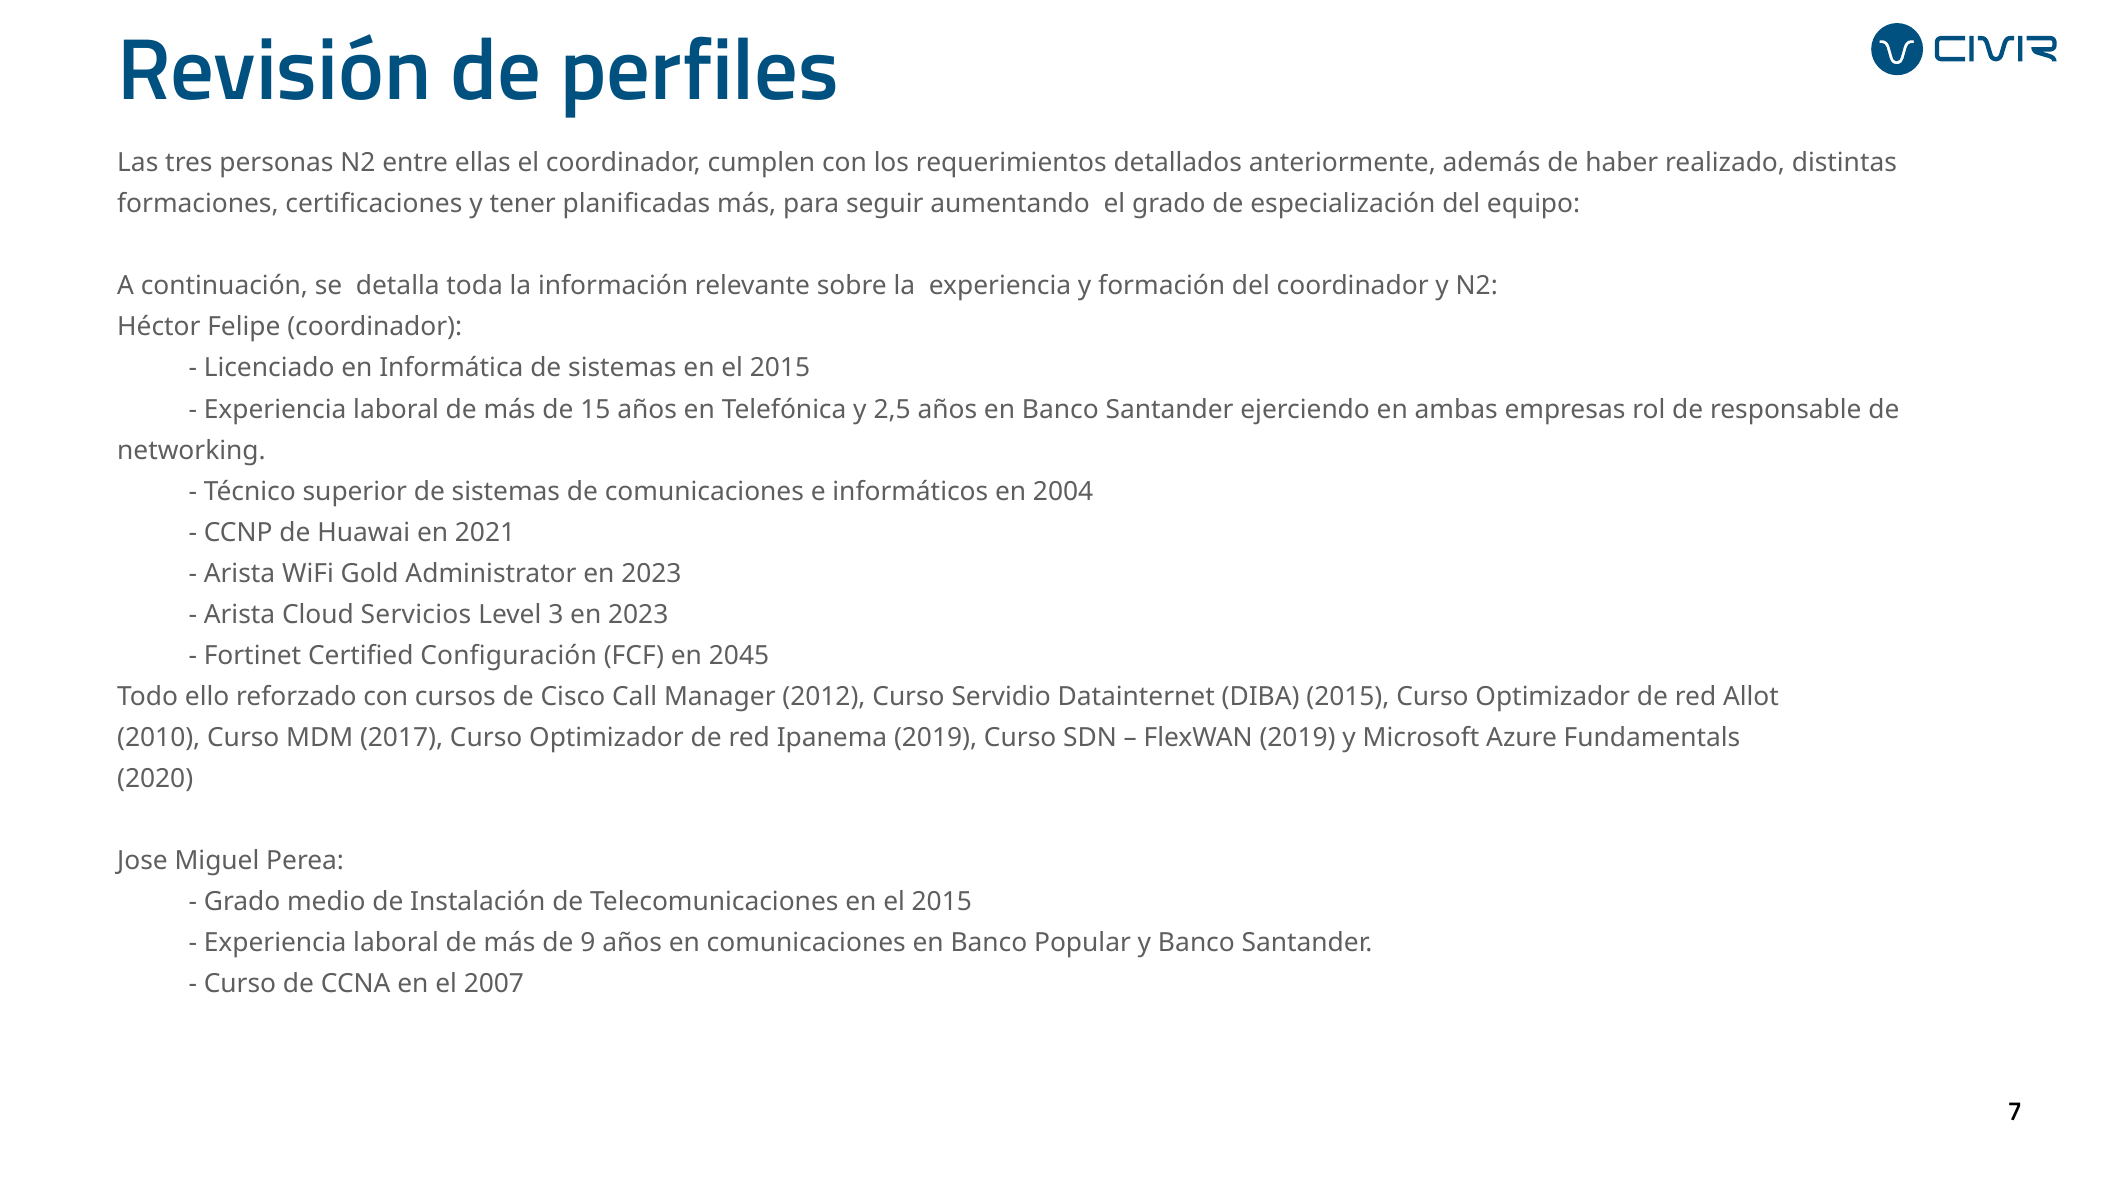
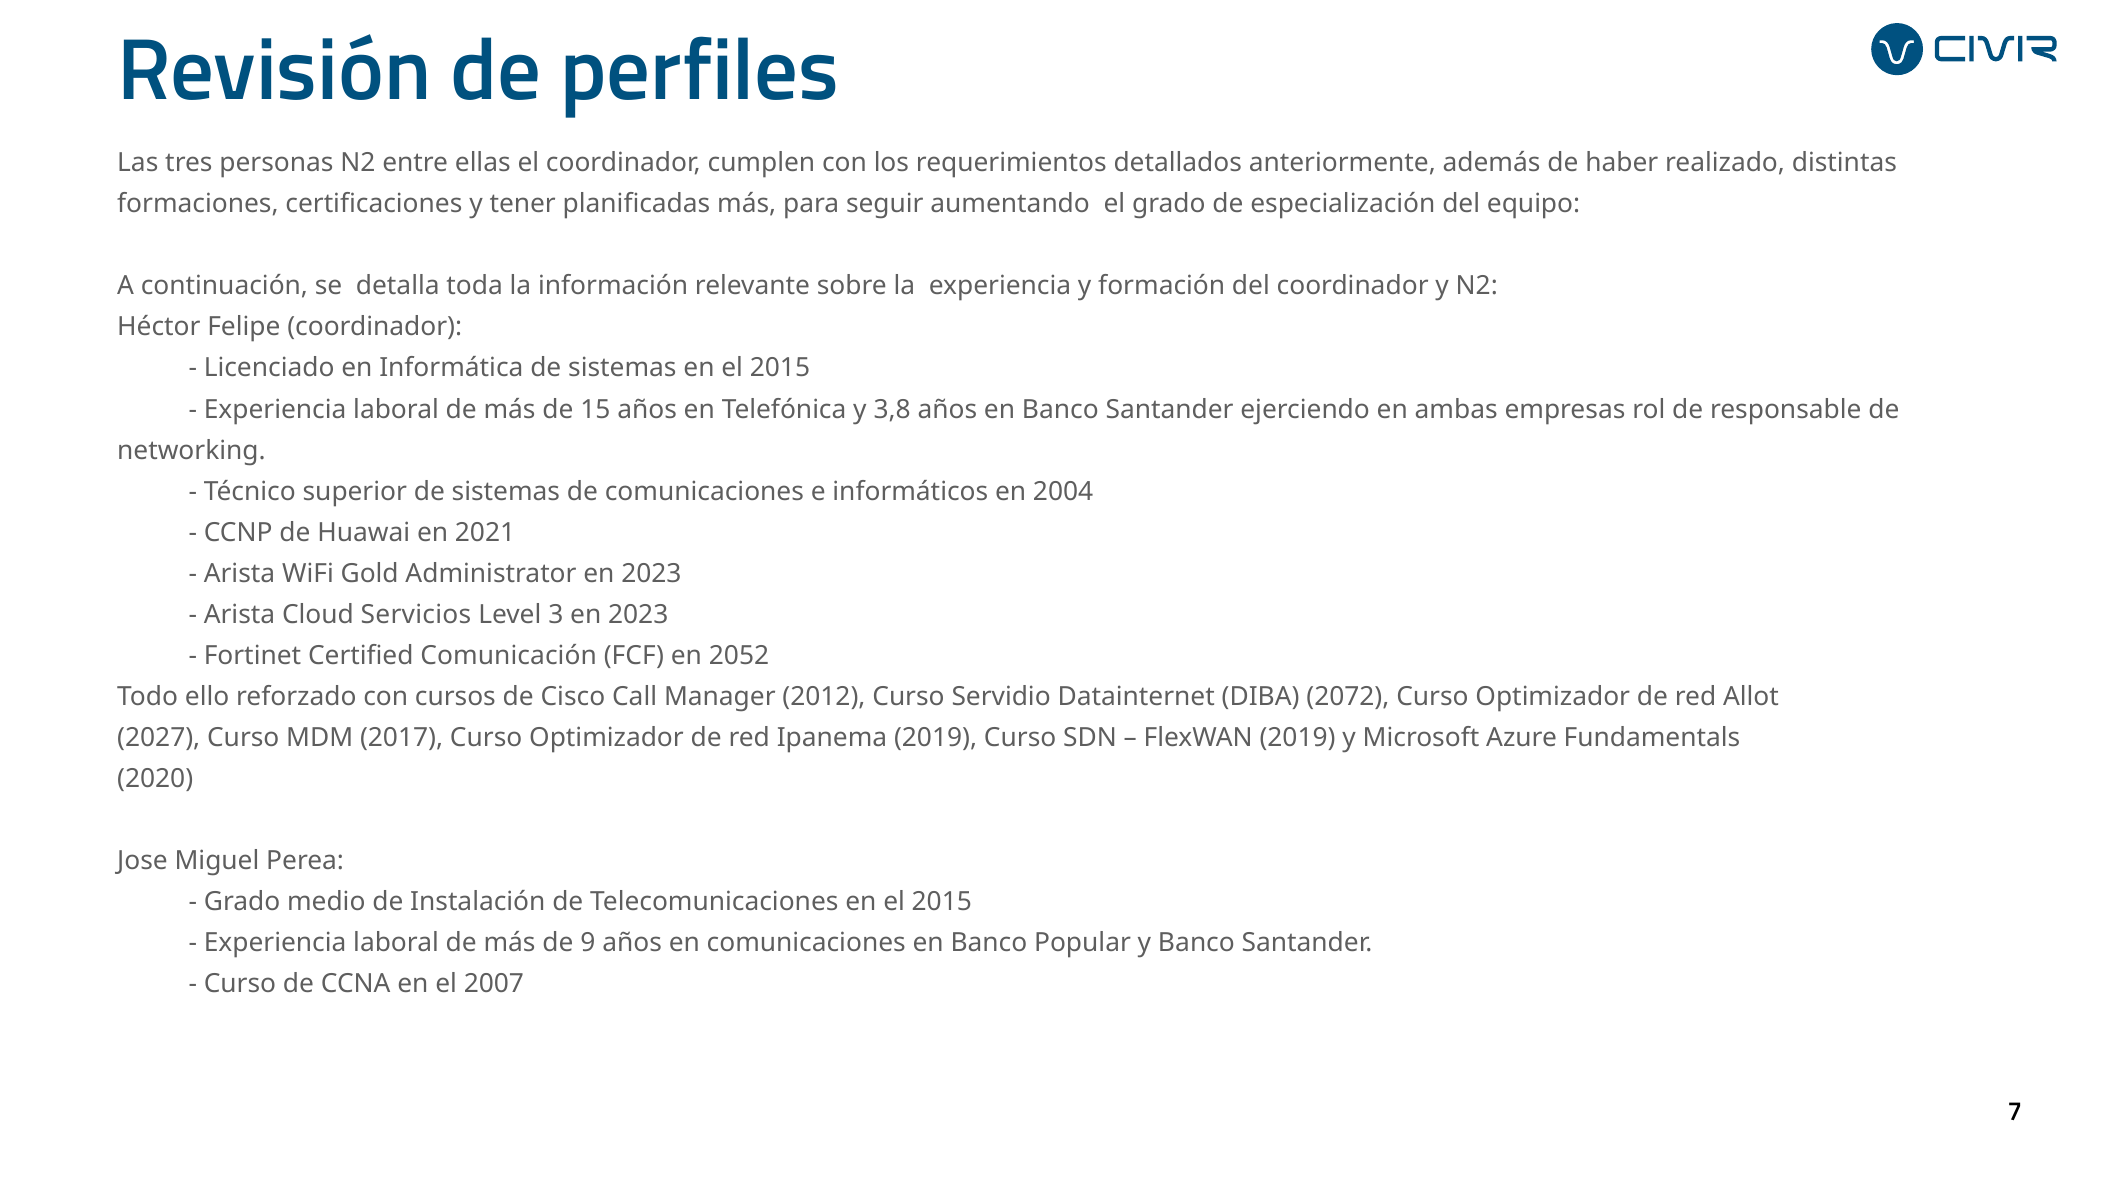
2,5: 2,5 -> 3,8
Configuración: Configuración -> Comunicación
2045: 2045 -> 2052
DIBA 2015: 2015 -> 2072
2010: 2010 -> 2027
